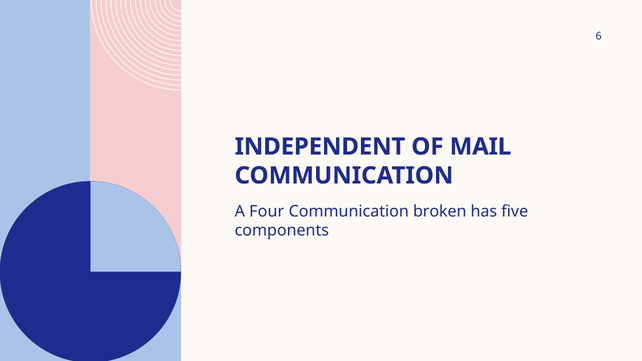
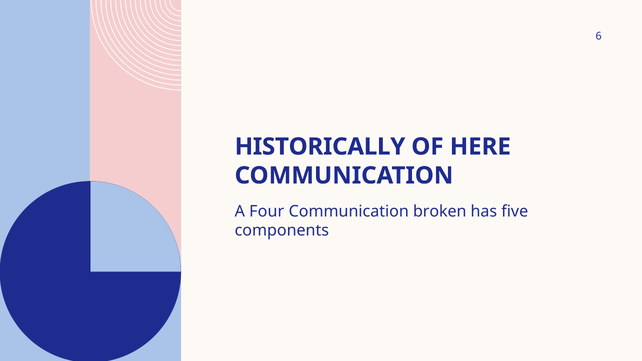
INDEPENDENT: INDEPENDENT -> HISTORICALLY
MAIL: MAIL -> HERE
